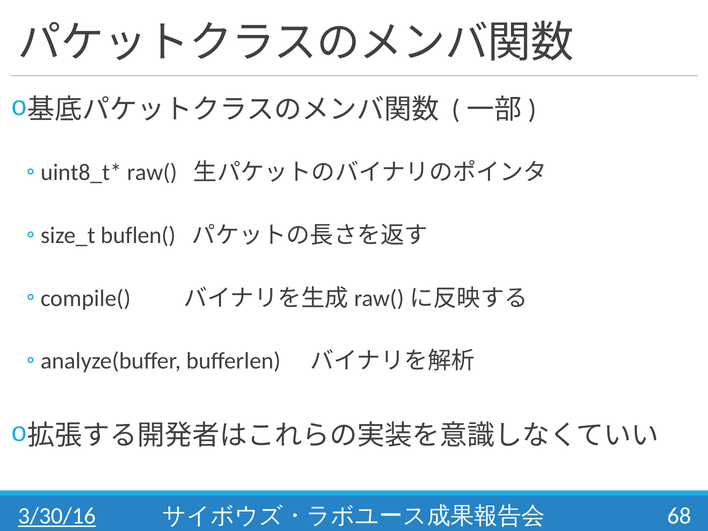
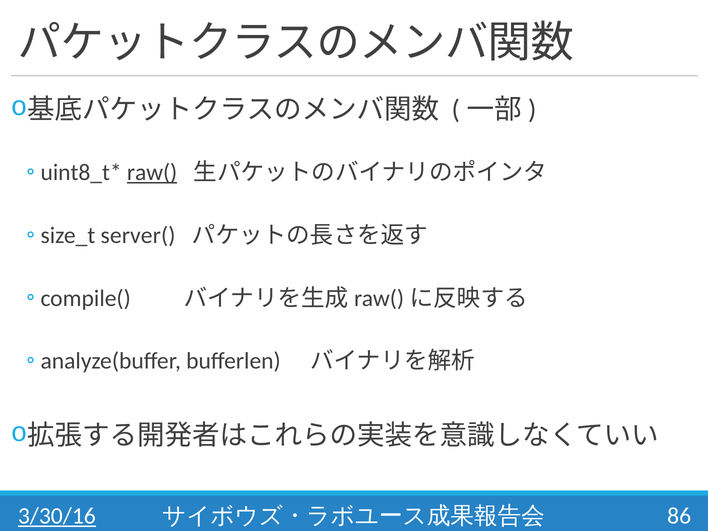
raw( underline: none -> present
buflen(: buflen( -> server(
68: 68 -> 86
